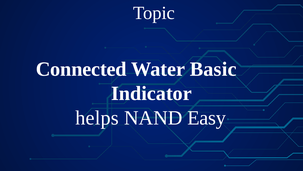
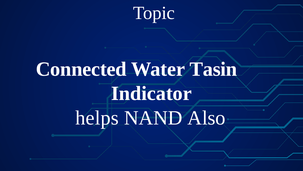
Basic: Basic -> Tasin
Easy: Easy -> Also
